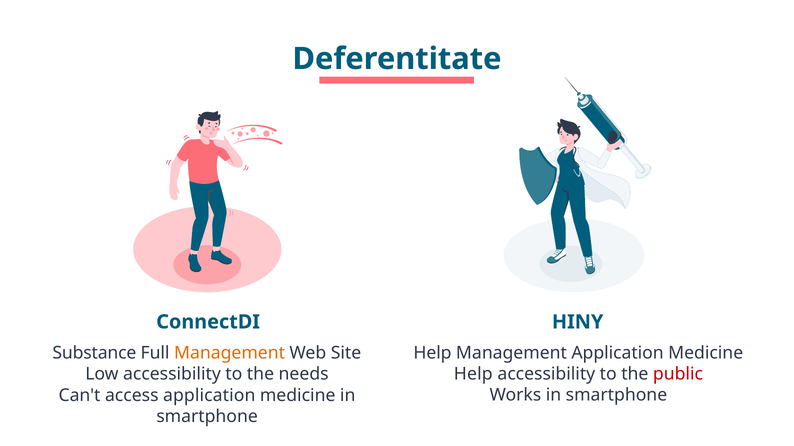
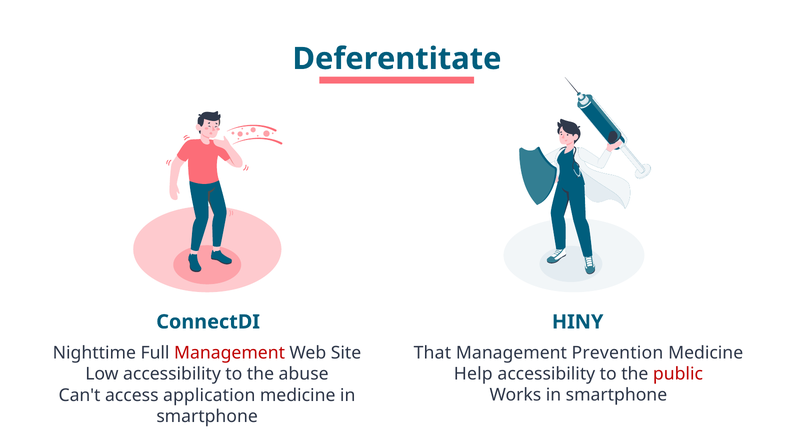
Help at (433, 353): Help -> That
Management Application: Application -> Prevention
Substance: Substance -> Nighttime
Management at (230, 354) colour: orange -> red
needs: needs -> abuse
